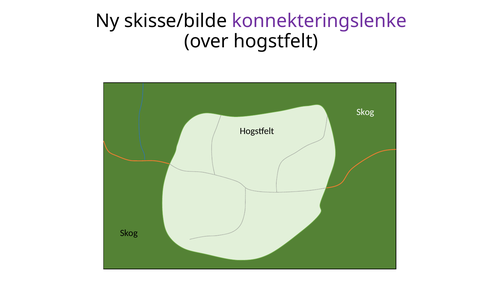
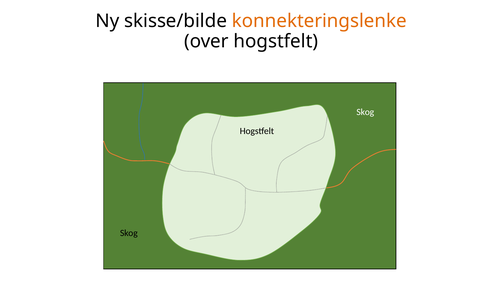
konnekteringslenke colour: purple -> orange
